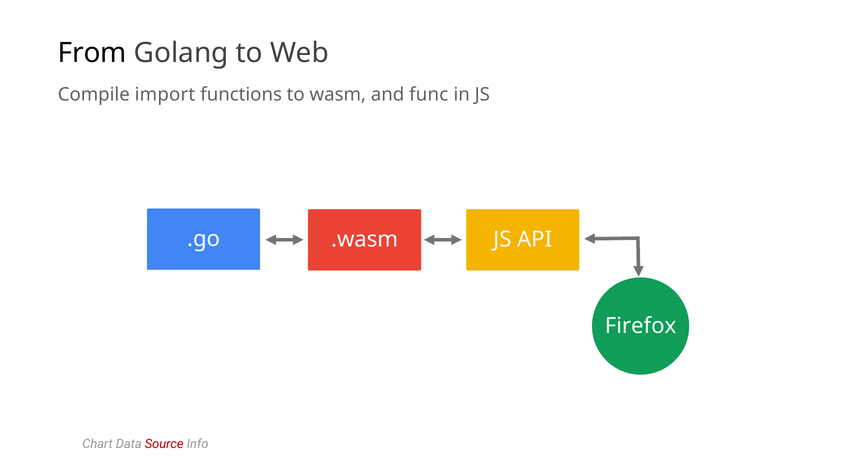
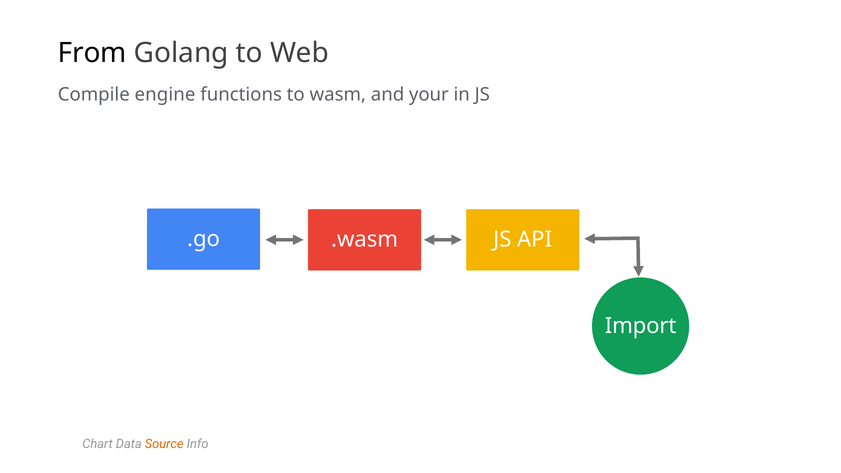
import: import -> engine
func: func -> your
Firefox: Firefox -> Import
Source colour: red -> orange
